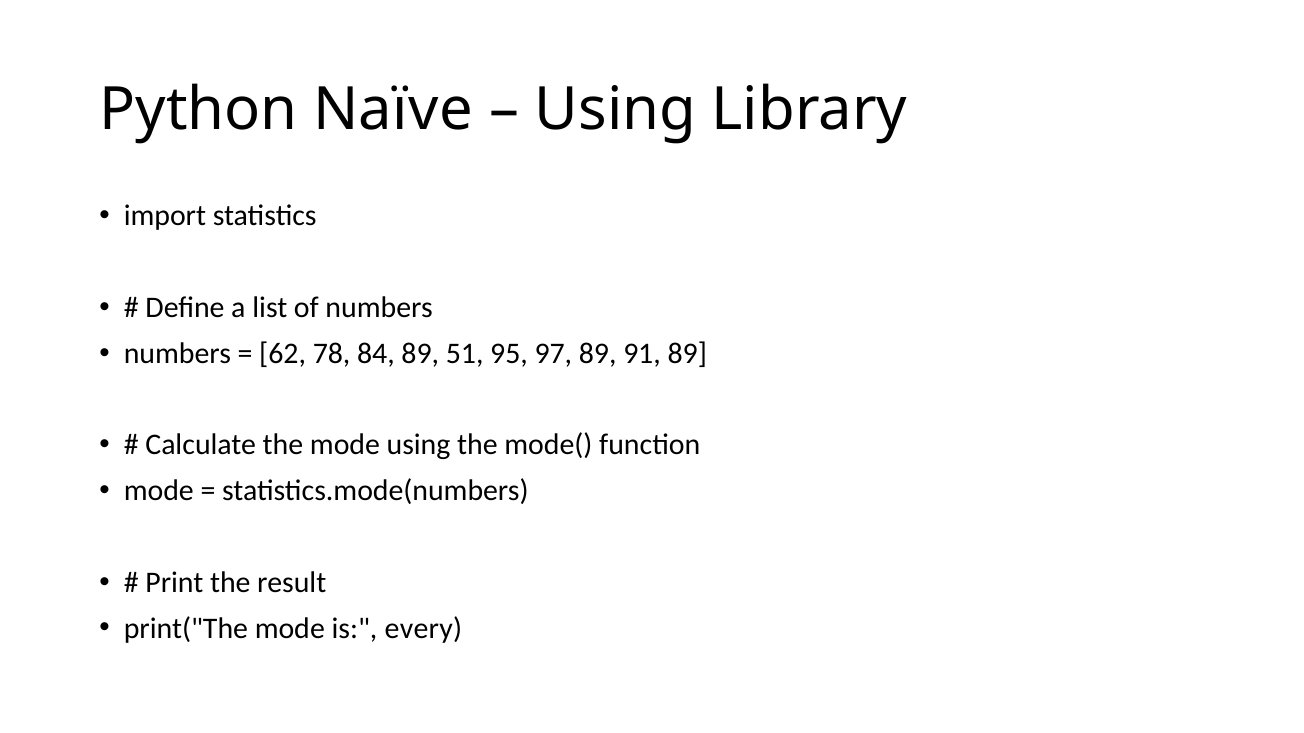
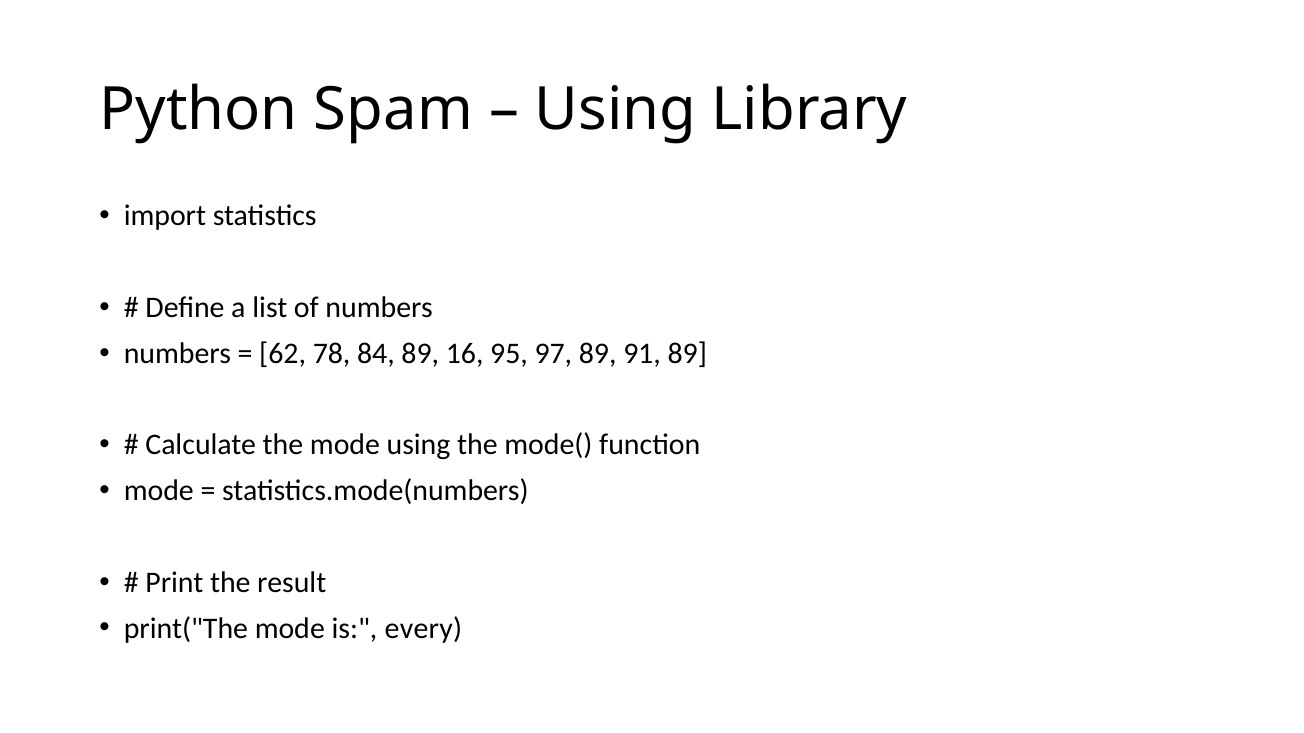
Naïve: Naïve -> Spam
51: 51 -> 16
